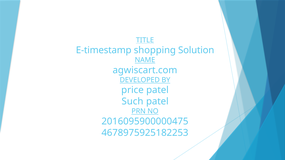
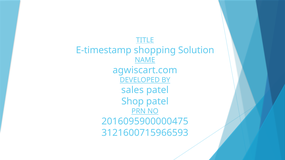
price: price -> sales
Such: Such -> Shop
4678975925182253: 4678975925182253 -> 3121600715966593
